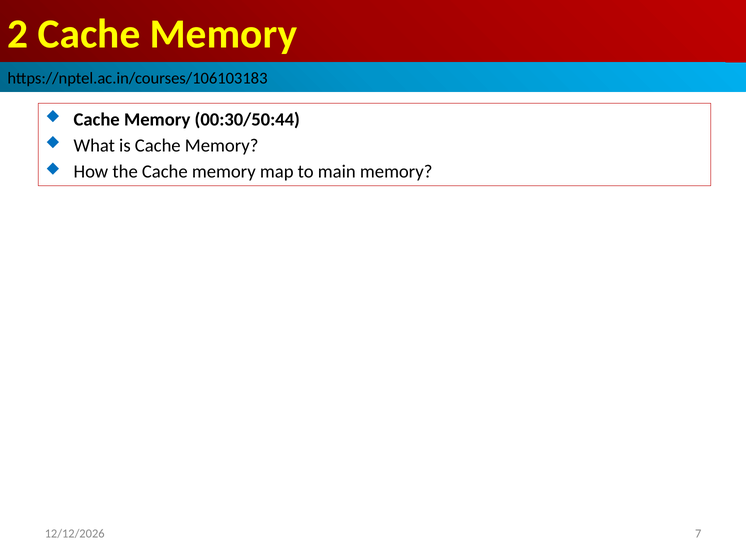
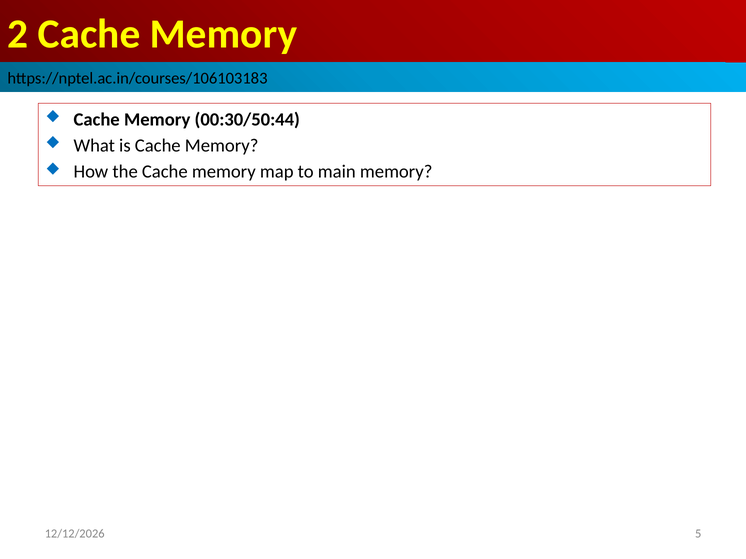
7: 7 -> 5
